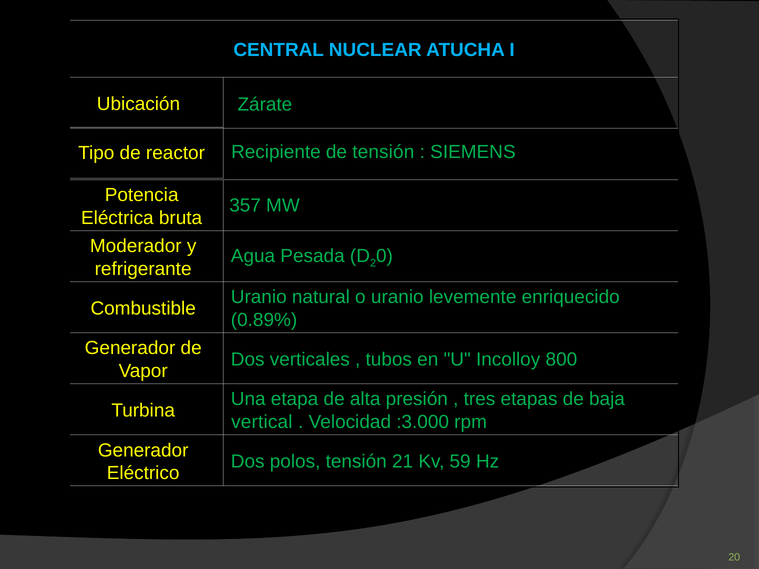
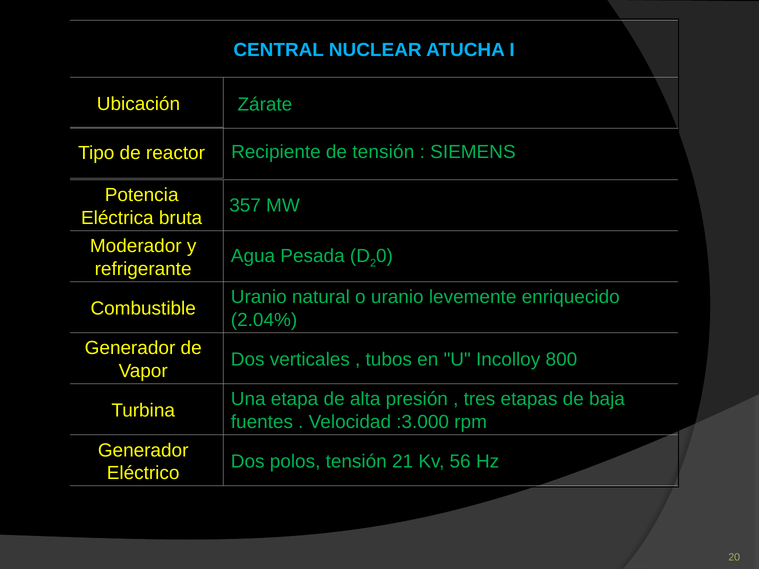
0.89%: 0.89% -> 2.04%
vertical: vertical -> fuentes
59: 59 -> 56
